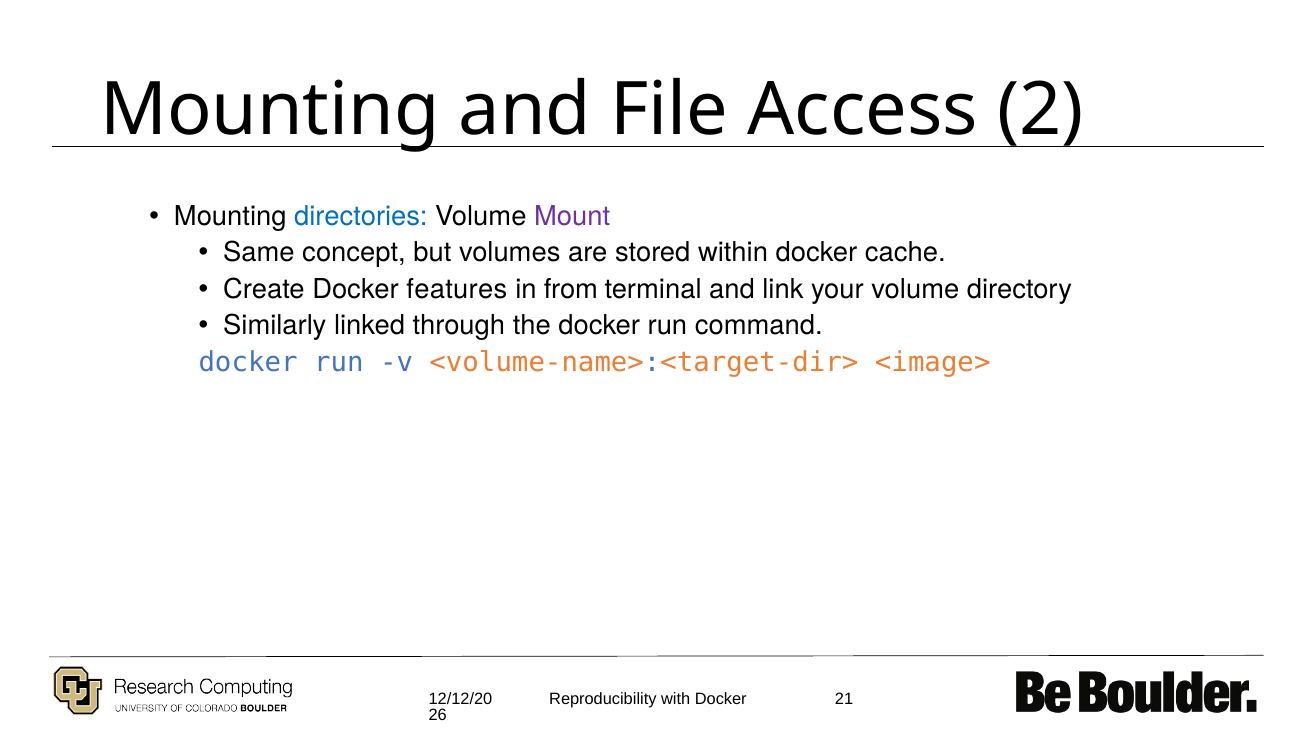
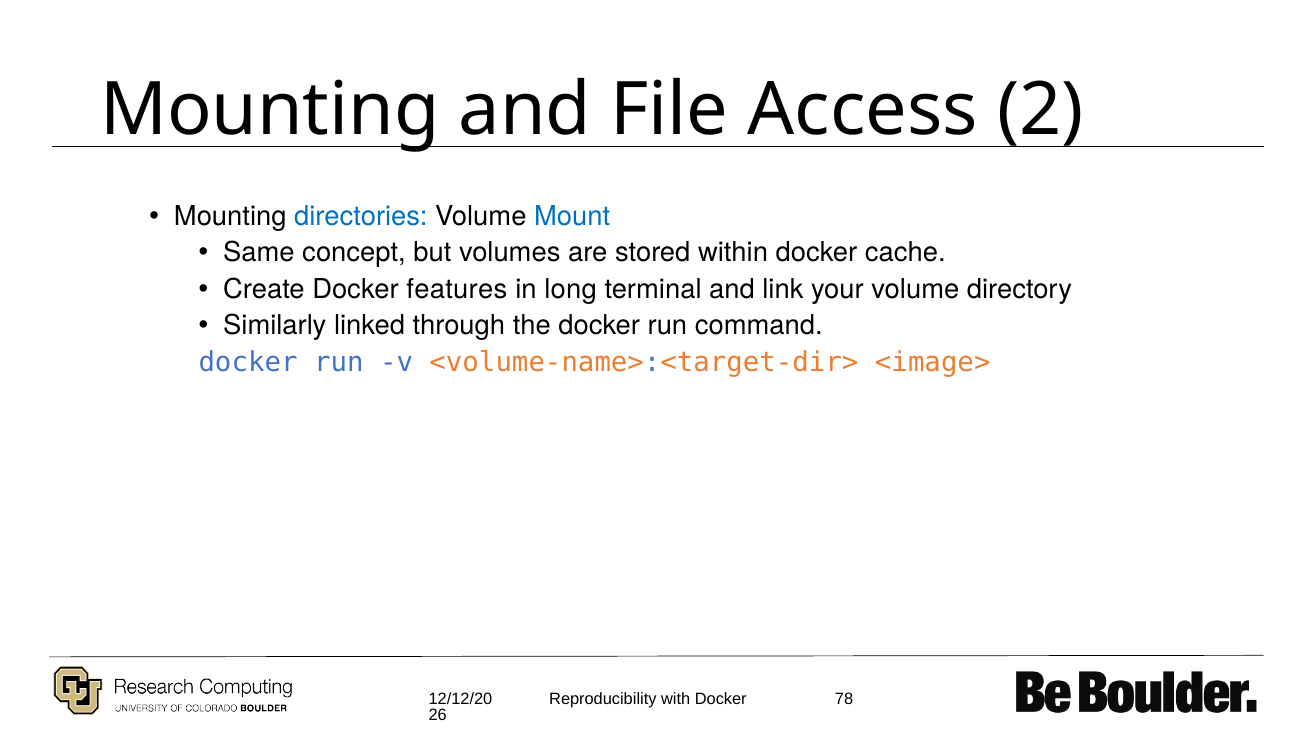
Mount colour: purple -> blue
from: from -> long
21: 21 -> 78
